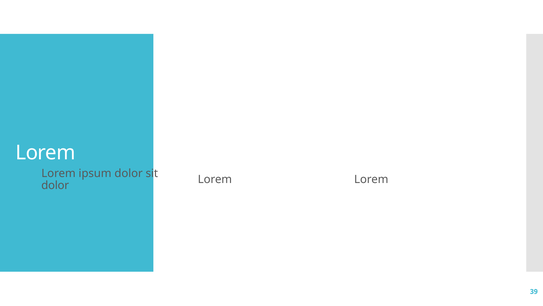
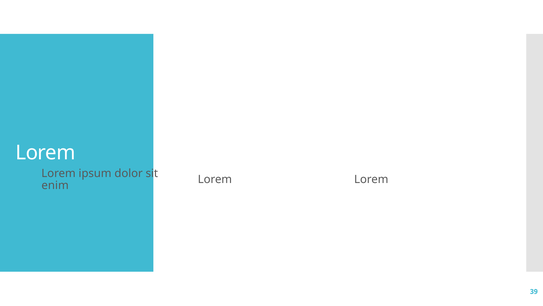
dolor at (55, 185): dolor -> enim
